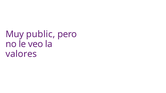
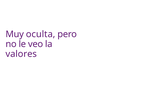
public: public -> oculta
